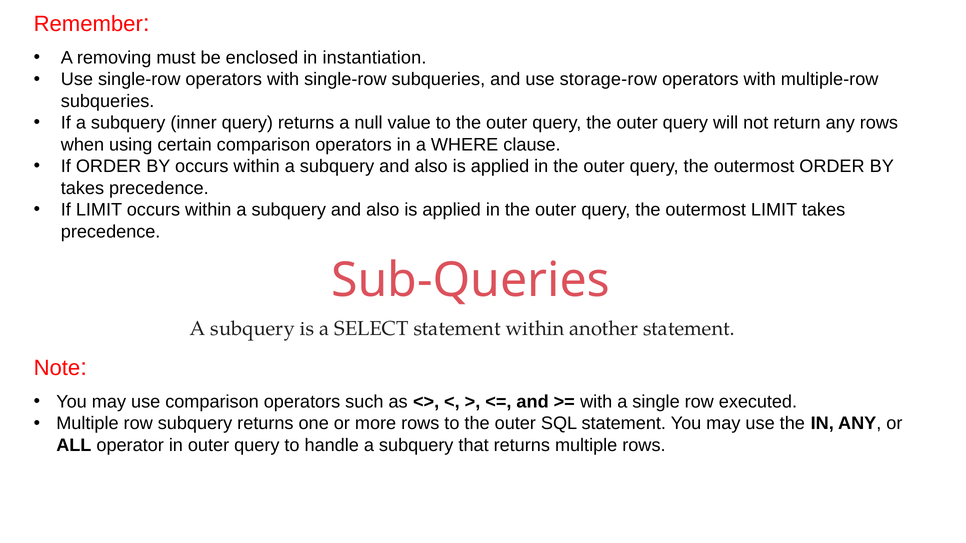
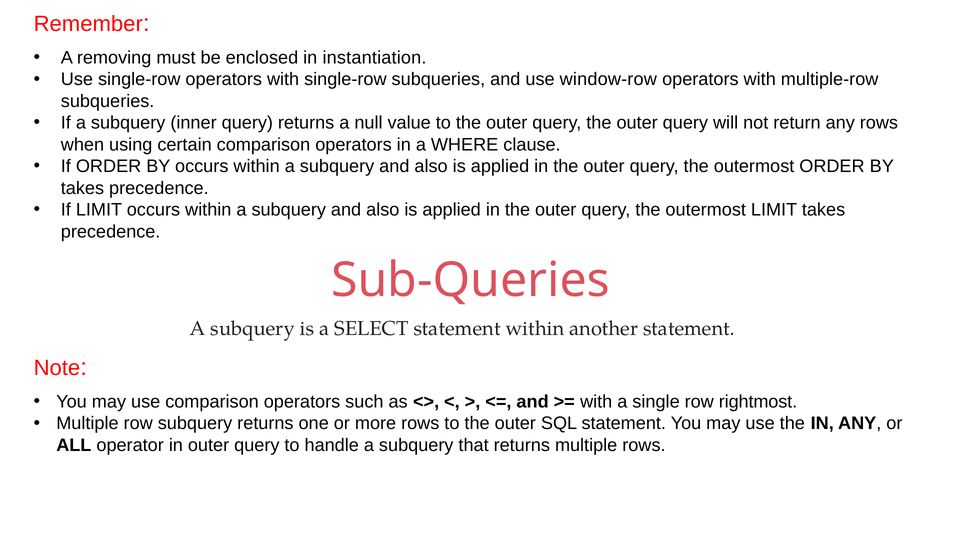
storage-row: storage-row -> window-row
executed: executed -> rightmost
